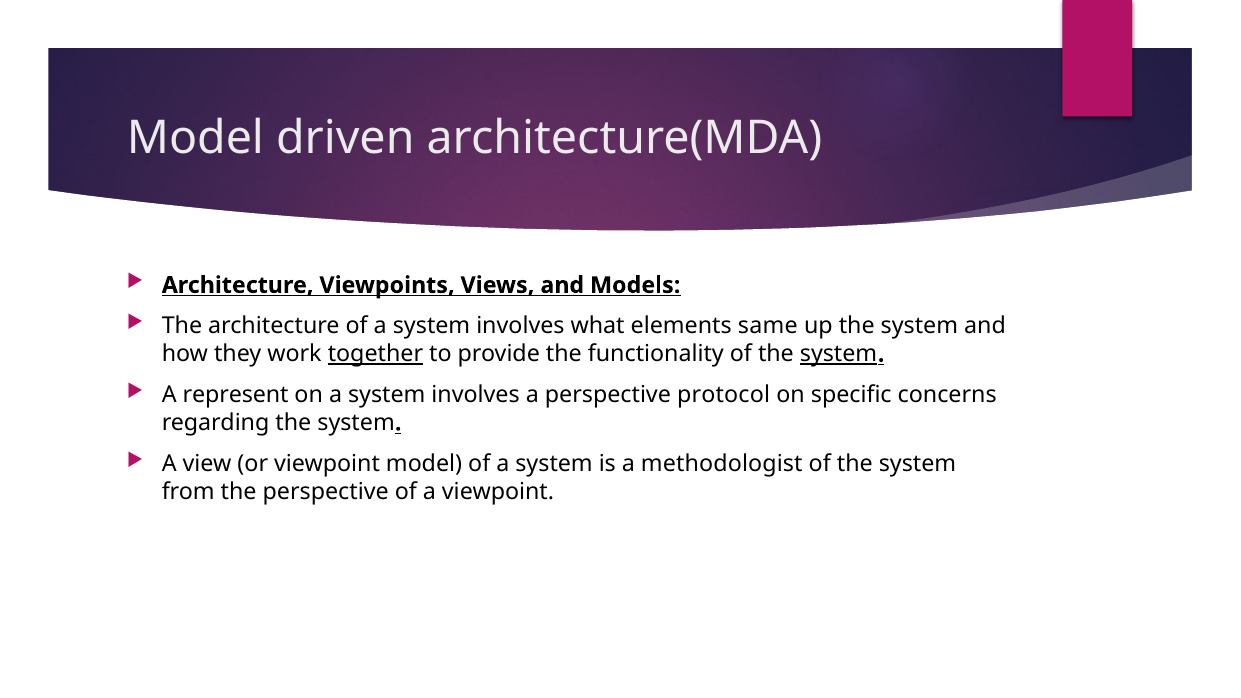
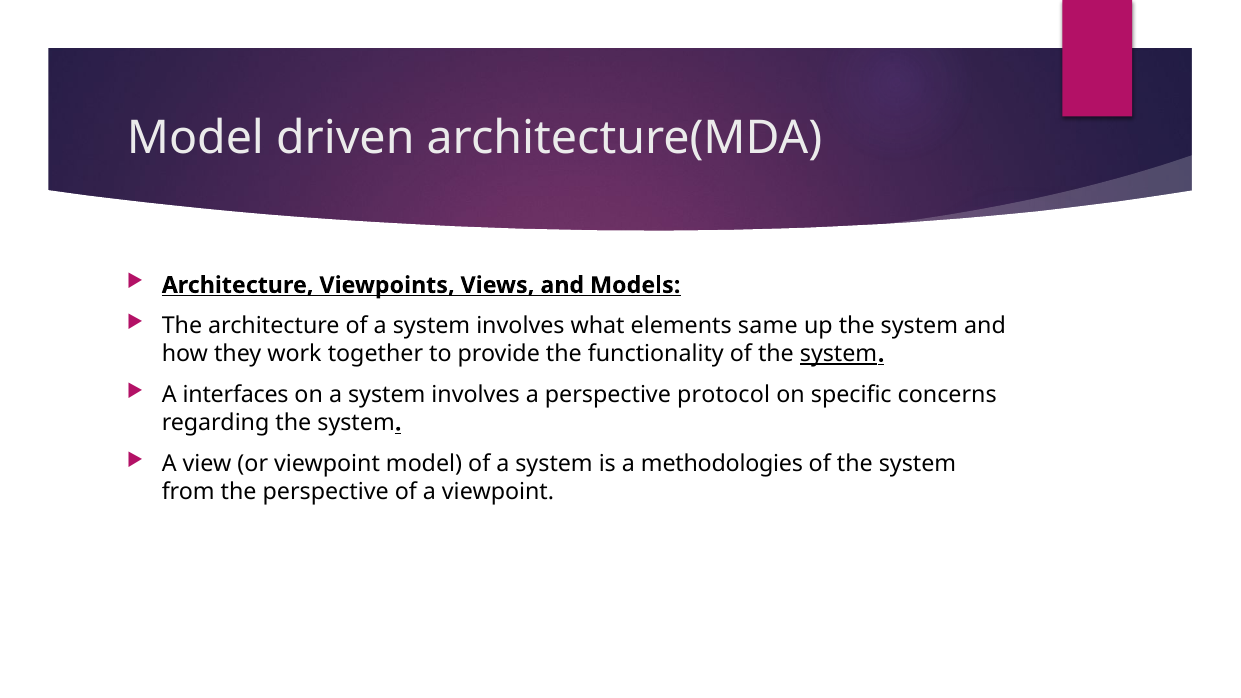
together underline: present -> none
represent: represent -> interfaces
methodologist: methodologist -> methodologies
